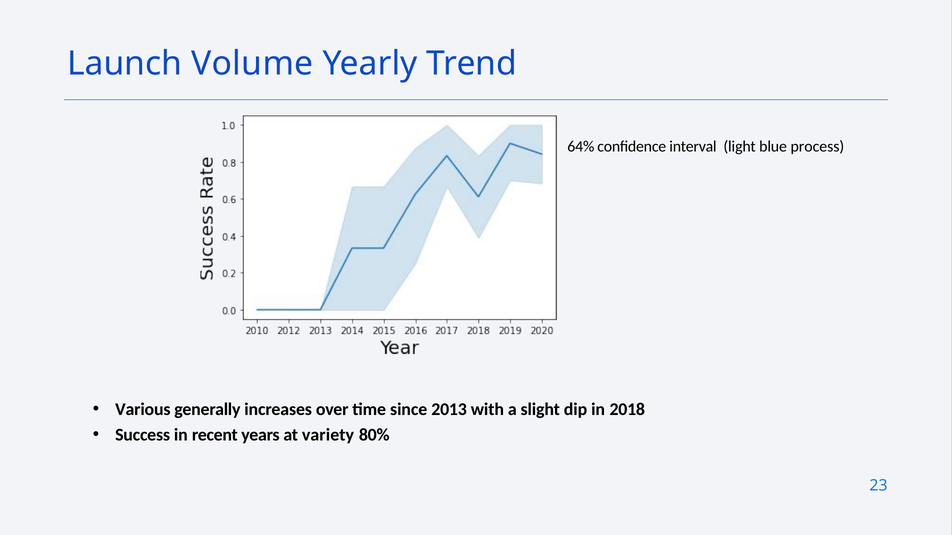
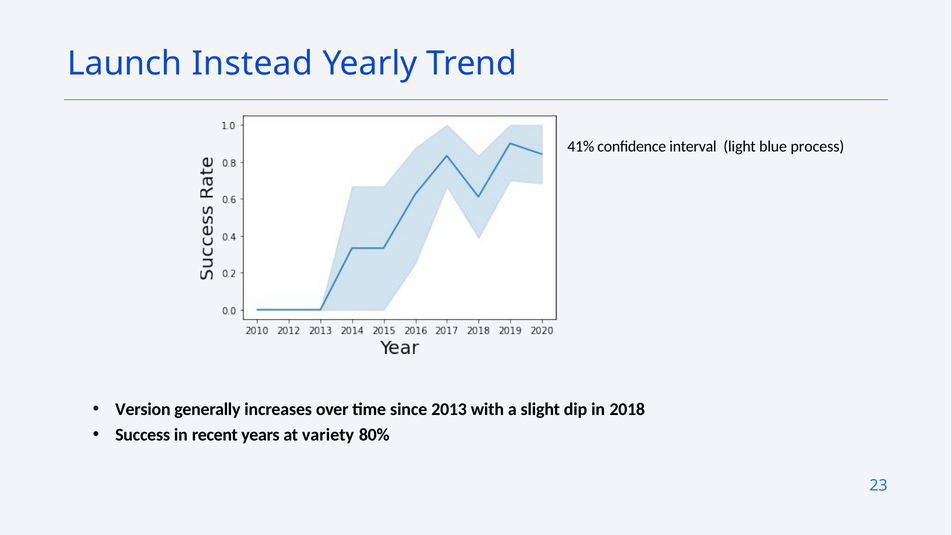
Volume: Volume -> Instead
64%: 64% -> 41%
Various: Various -> Version
